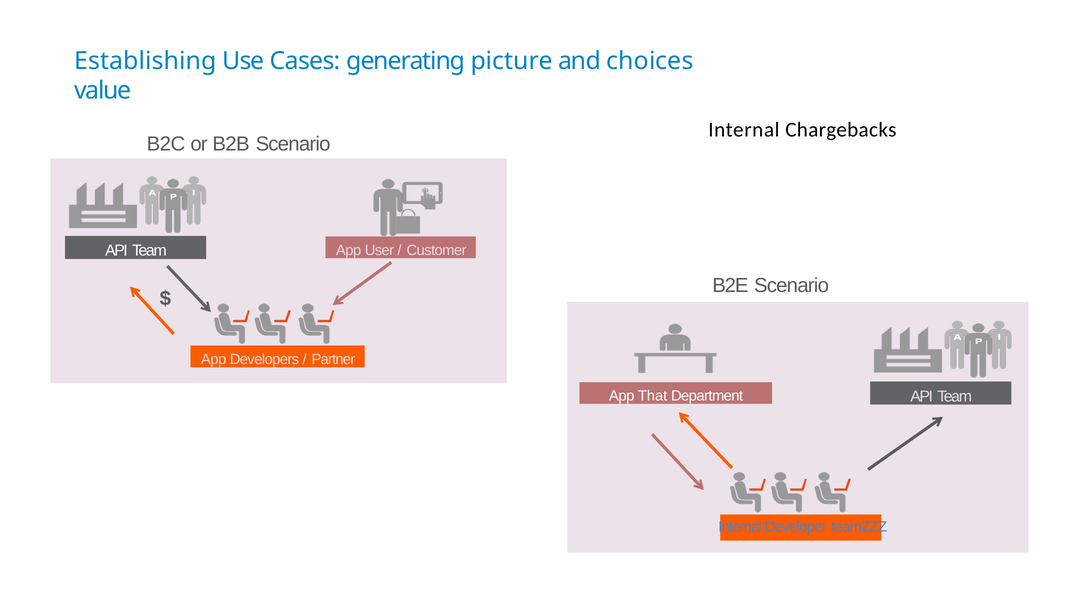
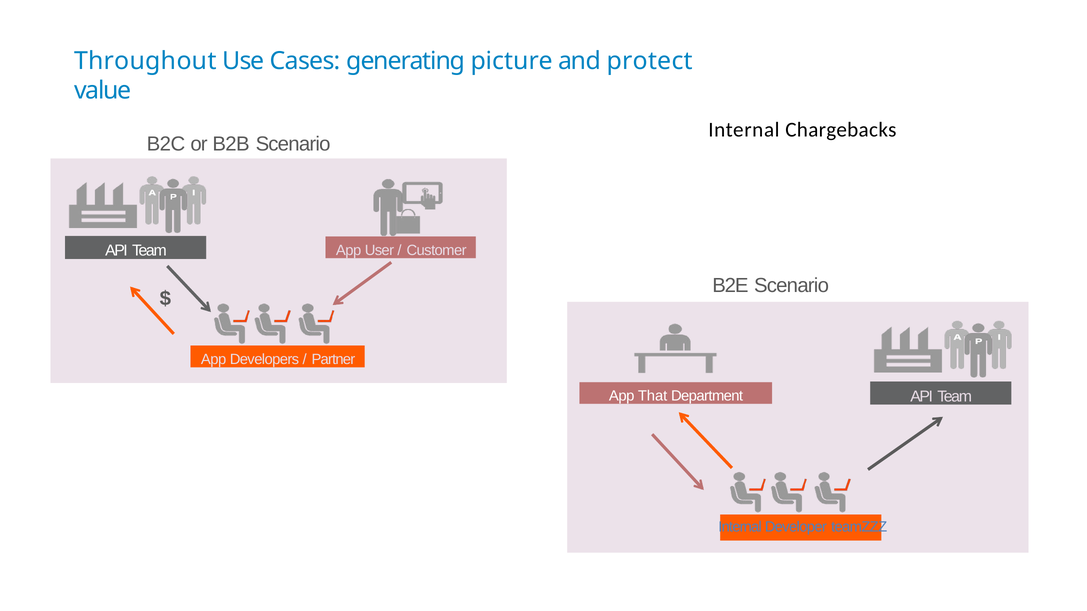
Establishing: Establishing -> Throughout
choices: choices -> protect
